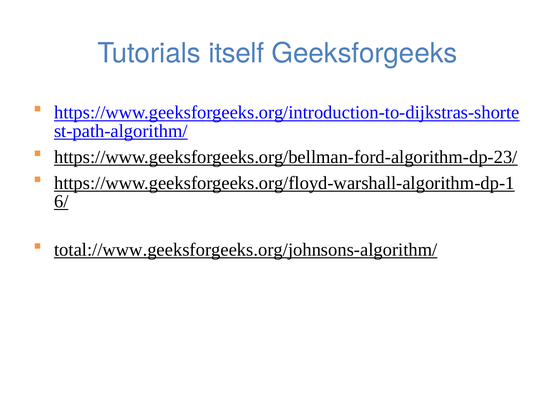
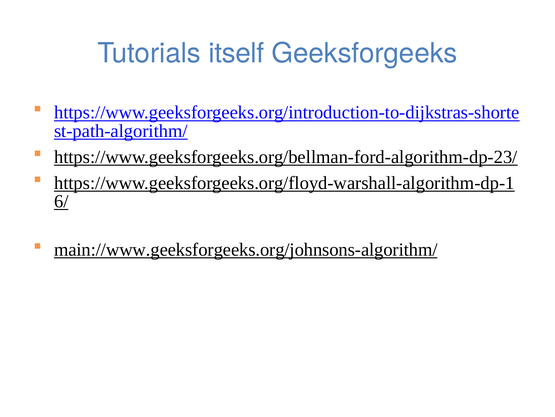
total://www.geeksforgeeks.org/johnsons-algorithm/: total://www.geeksforgeeks.org/johnsons-algorithm/ -> main://www.geeksforgeeks.org/johnsons-algorithm/
